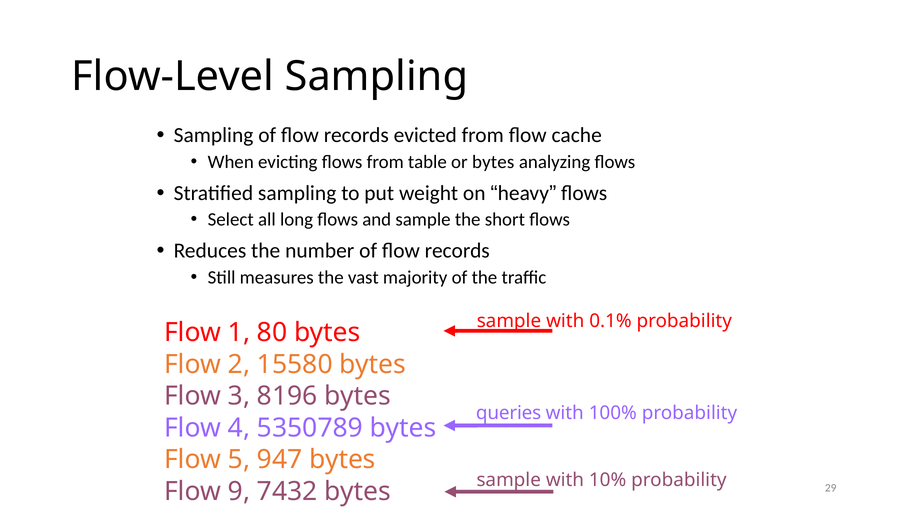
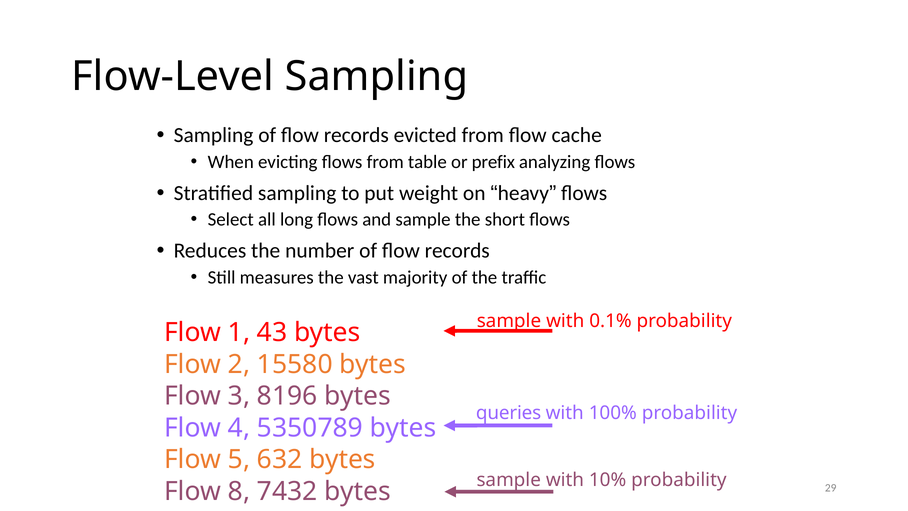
or bytes: bytes -> prefix
80: 80 -> 43
947: 947 -> 632
9: 9 -> 8
